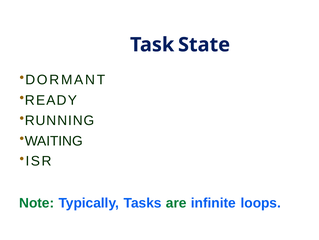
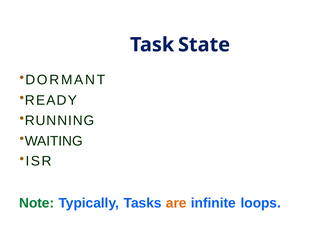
are colour: green -> orange
